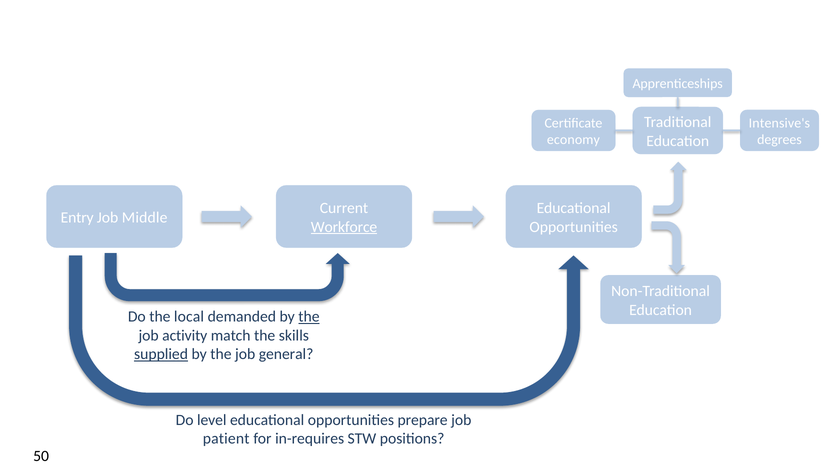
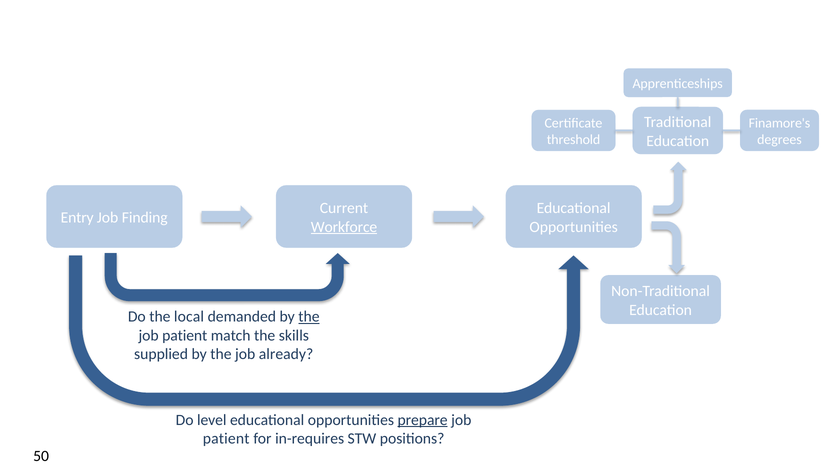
Intensive's: Intensive's -> Finamore's
economy: economy -> threshold
Middle: Middle -> Finding
activity at (185, 335): activity -> patient
supplied underline: present -> none
general: general -> already
prepare underline: none -> present
